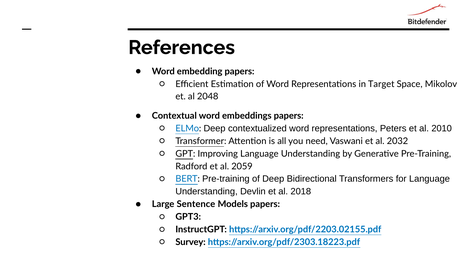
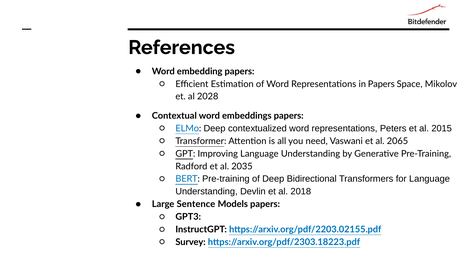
in Target: Target -> Papers
2048: 2048 -> 2028
2010: 2010 -> 2015
2032: 2032 -> 2065
2059: 2059 -> 2035
